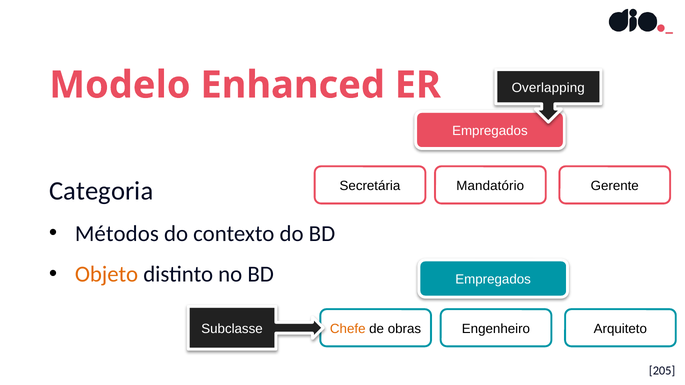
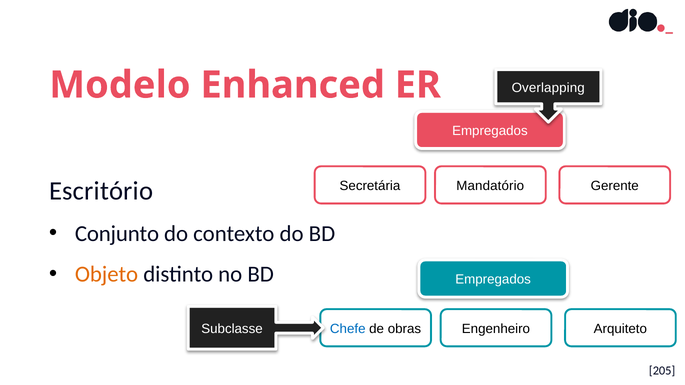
Categoria: Categoria -> Escritório
Métodos: Métodos -> Conjunto
Chefe colour: orange -> blue
